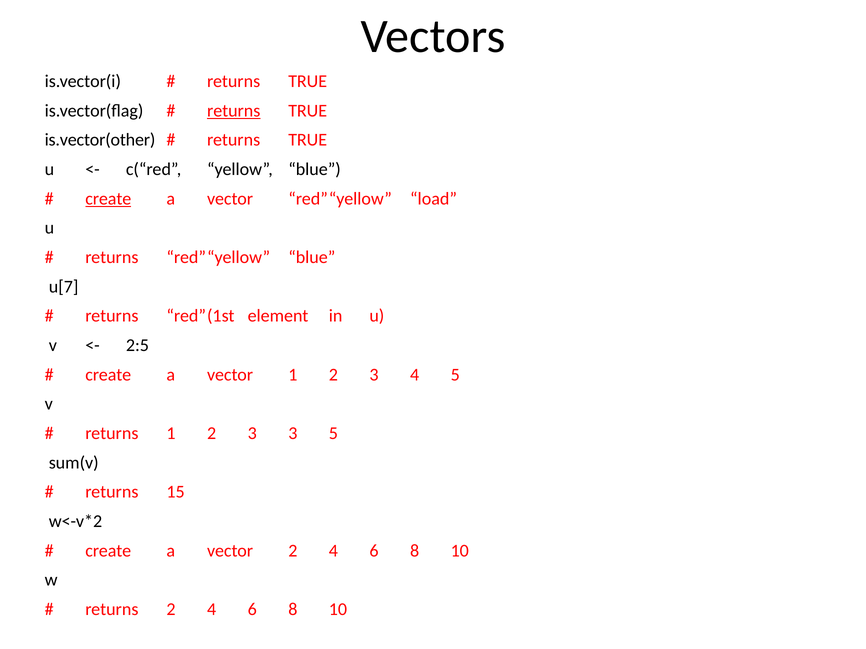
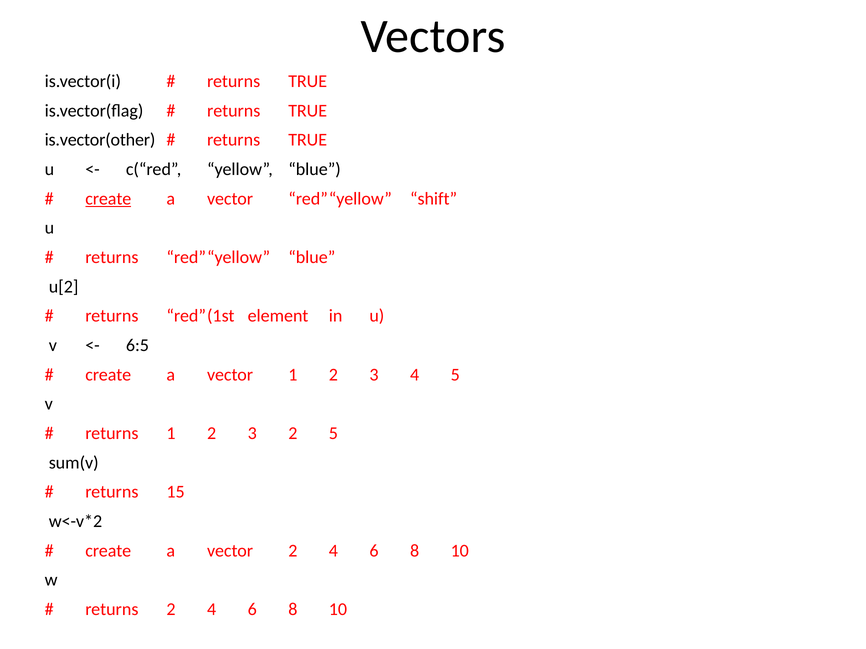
returns at (234, 111) underline: present -> none
load: load -> shift
u[7: u[7 -> u[2
2:5: 2:5 -> 6:5
3 3: 3 -> 2
